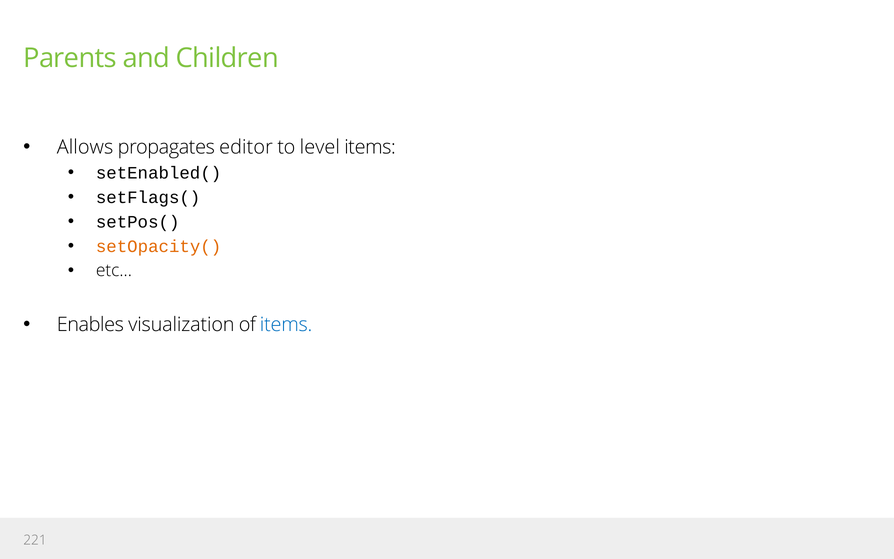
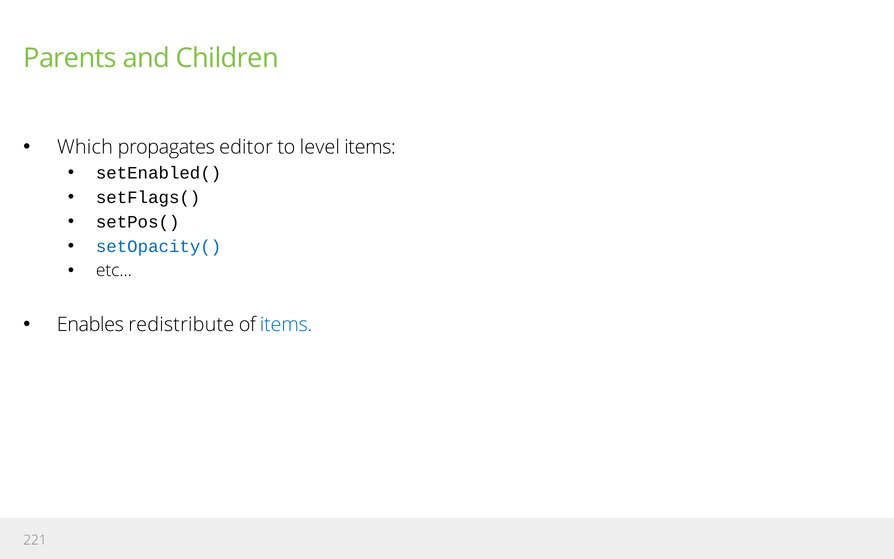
Allows: Allows -> Which
setOpacity( colour: orange -> blue
visualization: visualization -> redistribute
